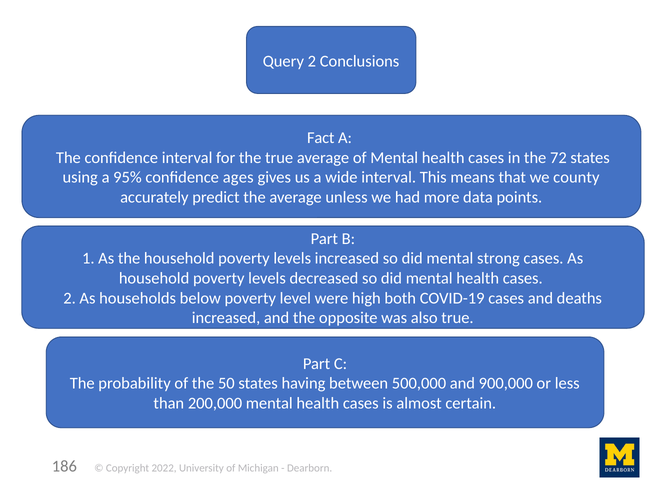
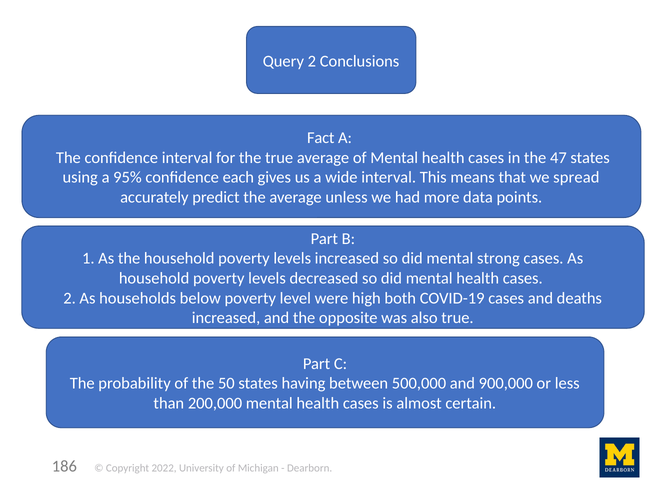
72: 72 -> 47
ages: ages -> each
county: county -> spread
